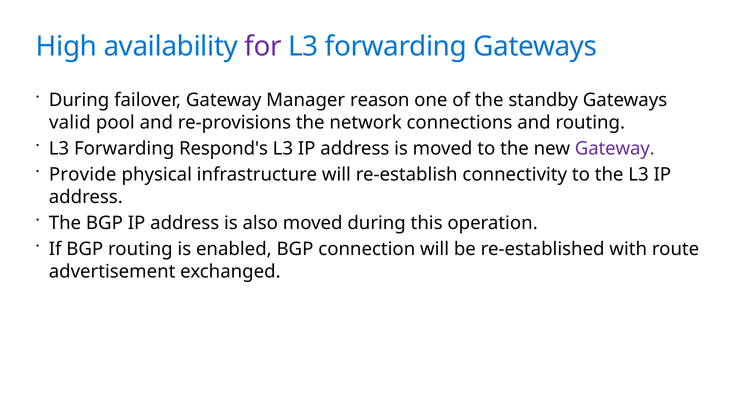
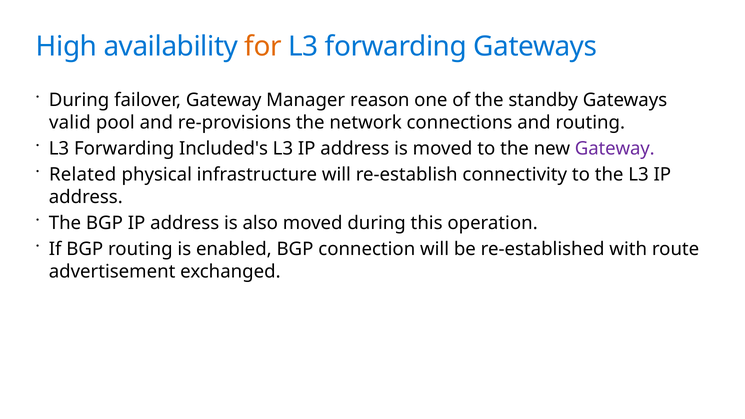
for colour: purple -> orange
Respond's: Respond's -> Included's
Provide: Provide -> Related
